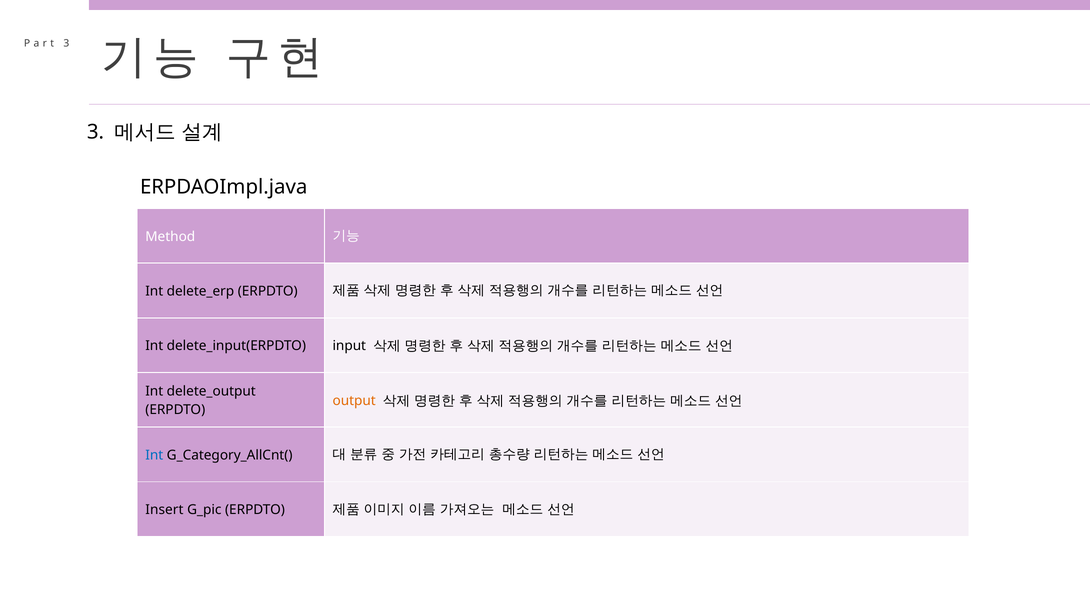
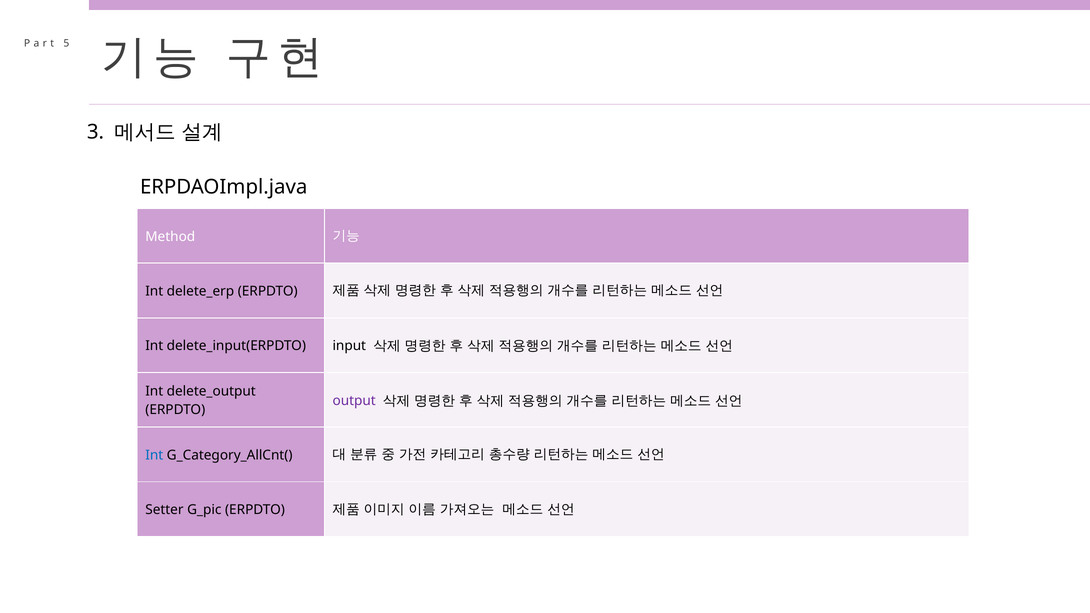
3 at (66, 43): 3 -> 5
output colour: orange -> purple
Insert: Insert -> Setter
